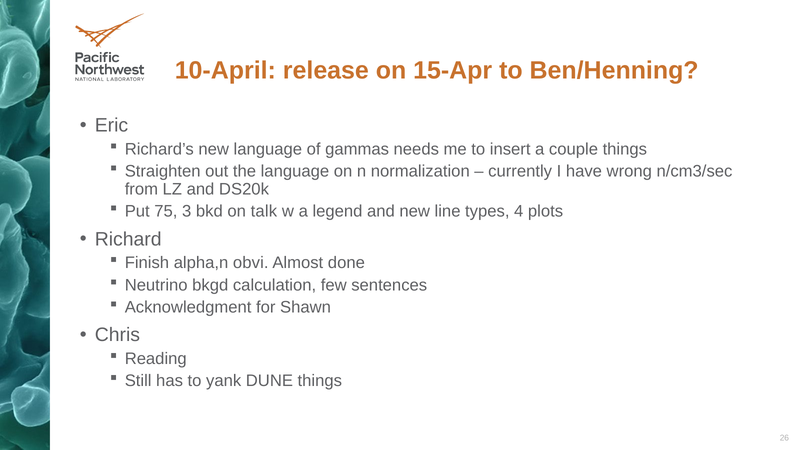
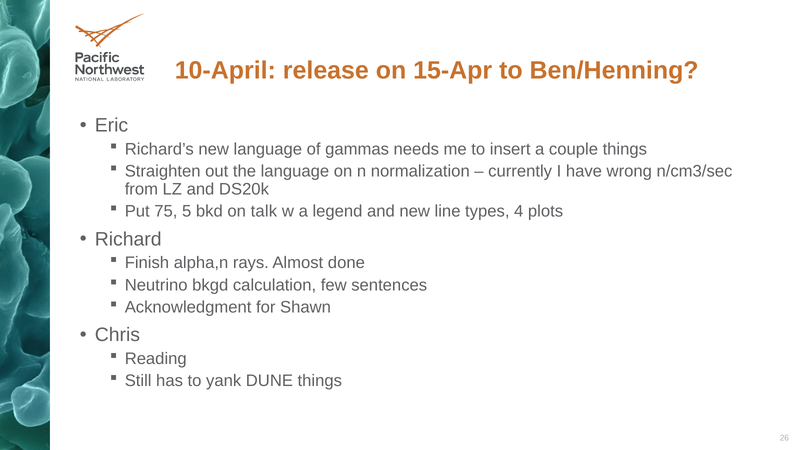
3: 3 -> 5
obvi: obvi -> rays
